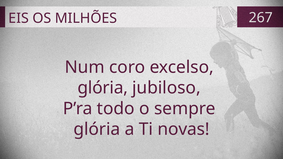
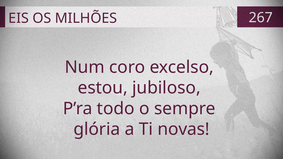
glória at (103, 88): glória -> estou
